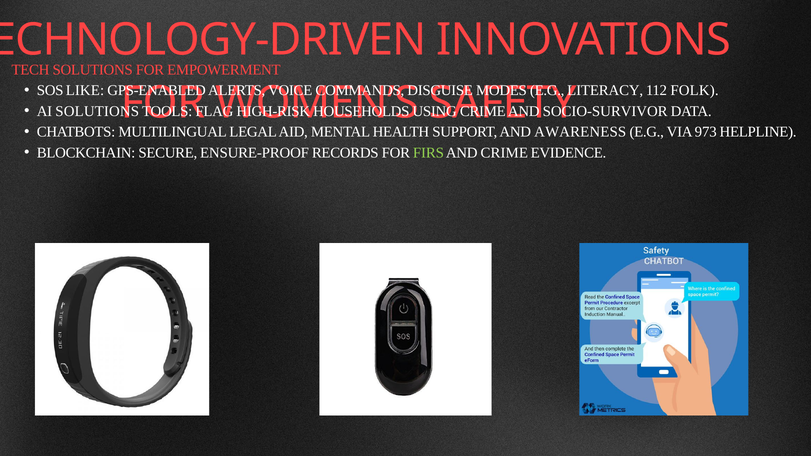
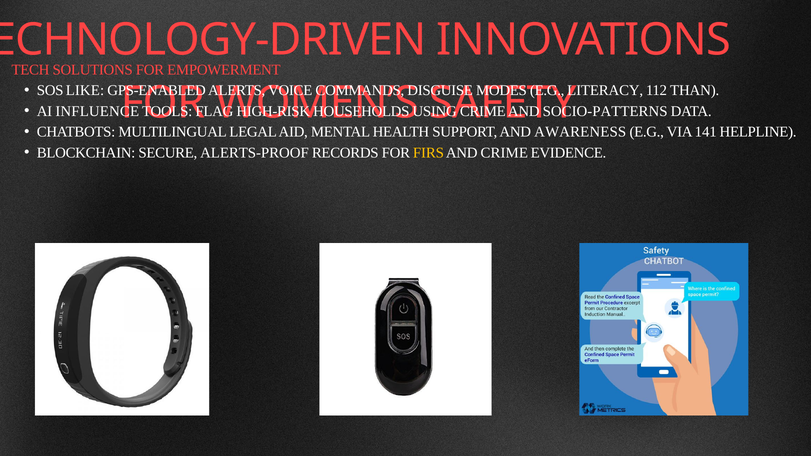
FOLK: FOLK -> THAN
AI SOLUTIONS: SOLUTIONS -> INFLUENCE
SOCIO-SURVIVOR: SOCIO-SURVIVOR -> SOCIO-PATTERNS
973: 973 -> 141
ENSURE-PROOF: ENSURE-PROOF -> ALERTS-PROOF
FIRS colour: light green -> yellow
